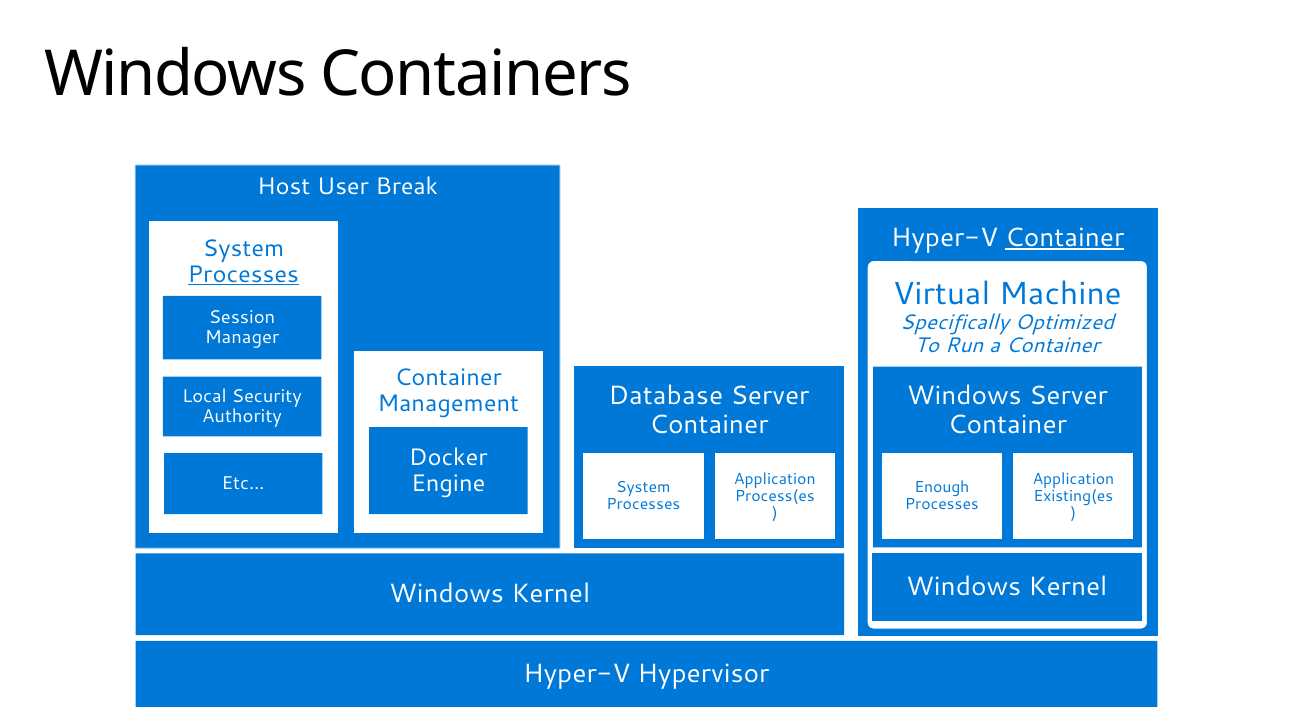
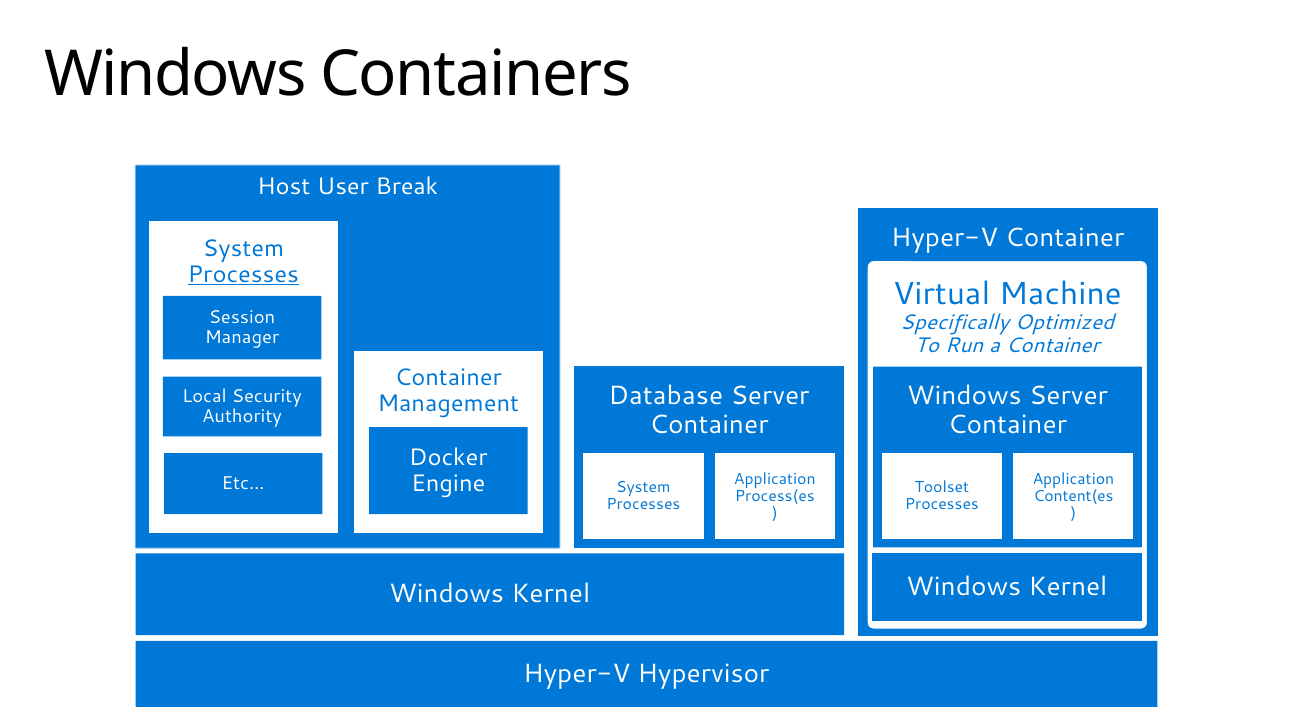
Container at (1065, 238) underline: present -> none
Enough: Enough -> Toolset
Existing(es: Existing(es -> Content(es
